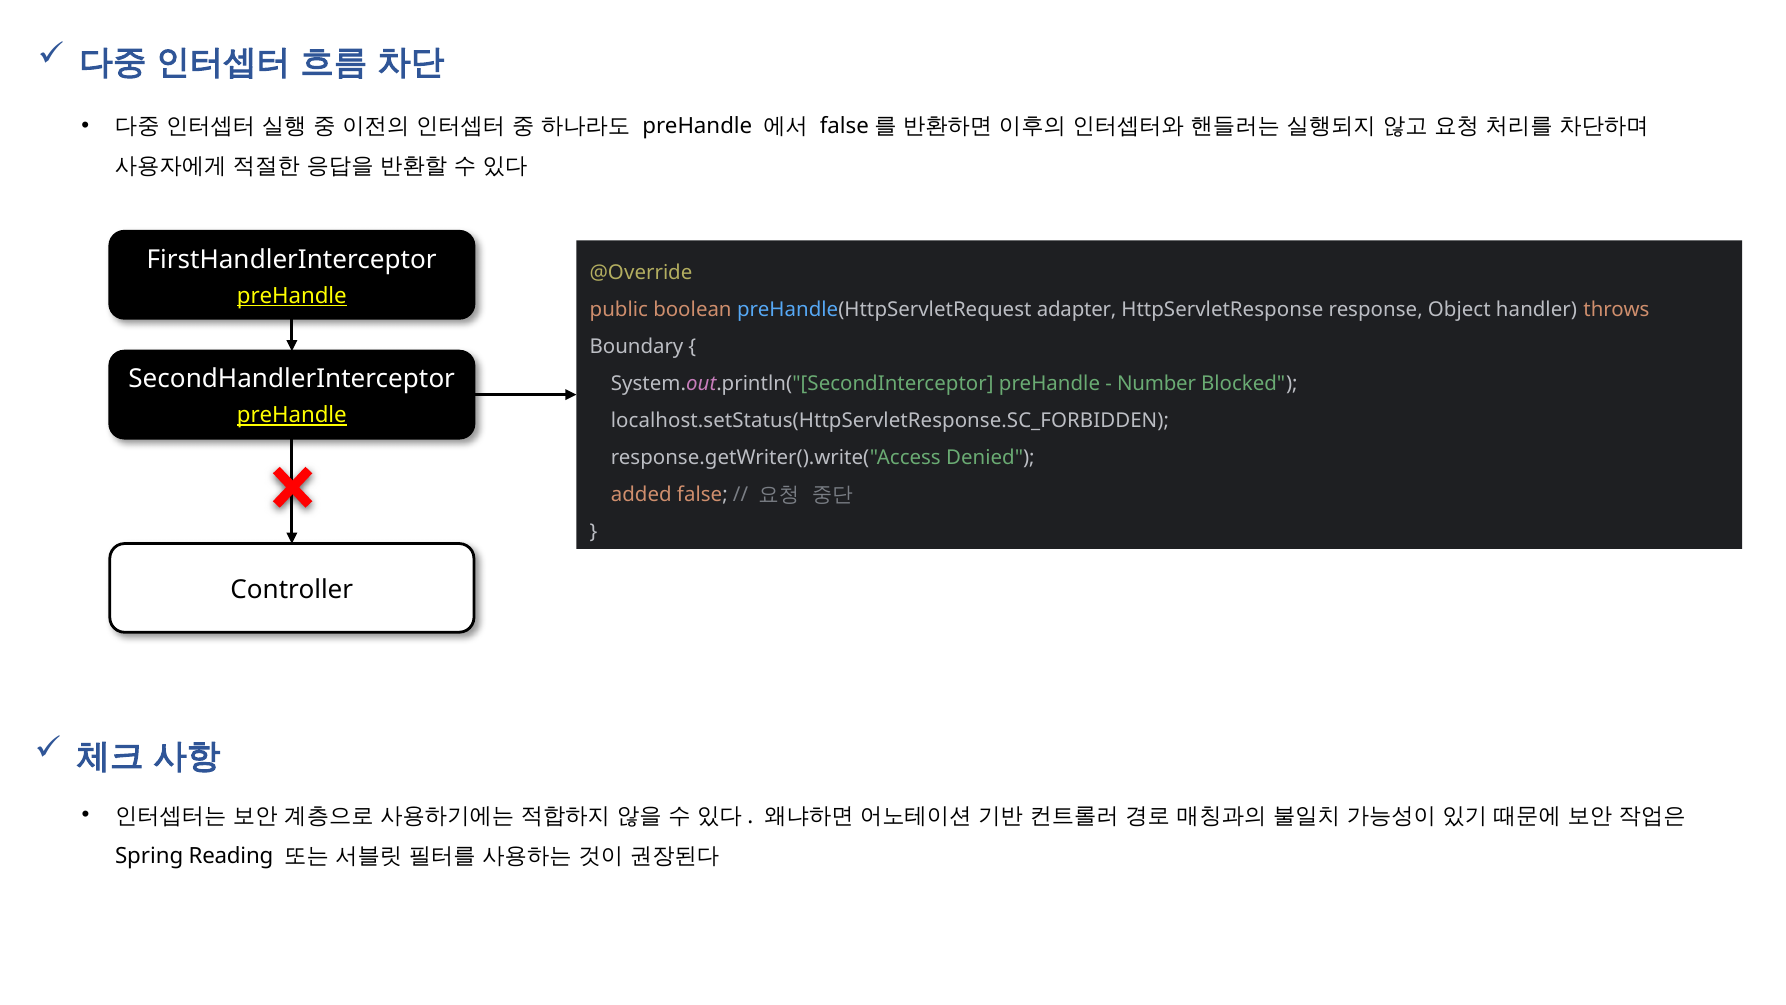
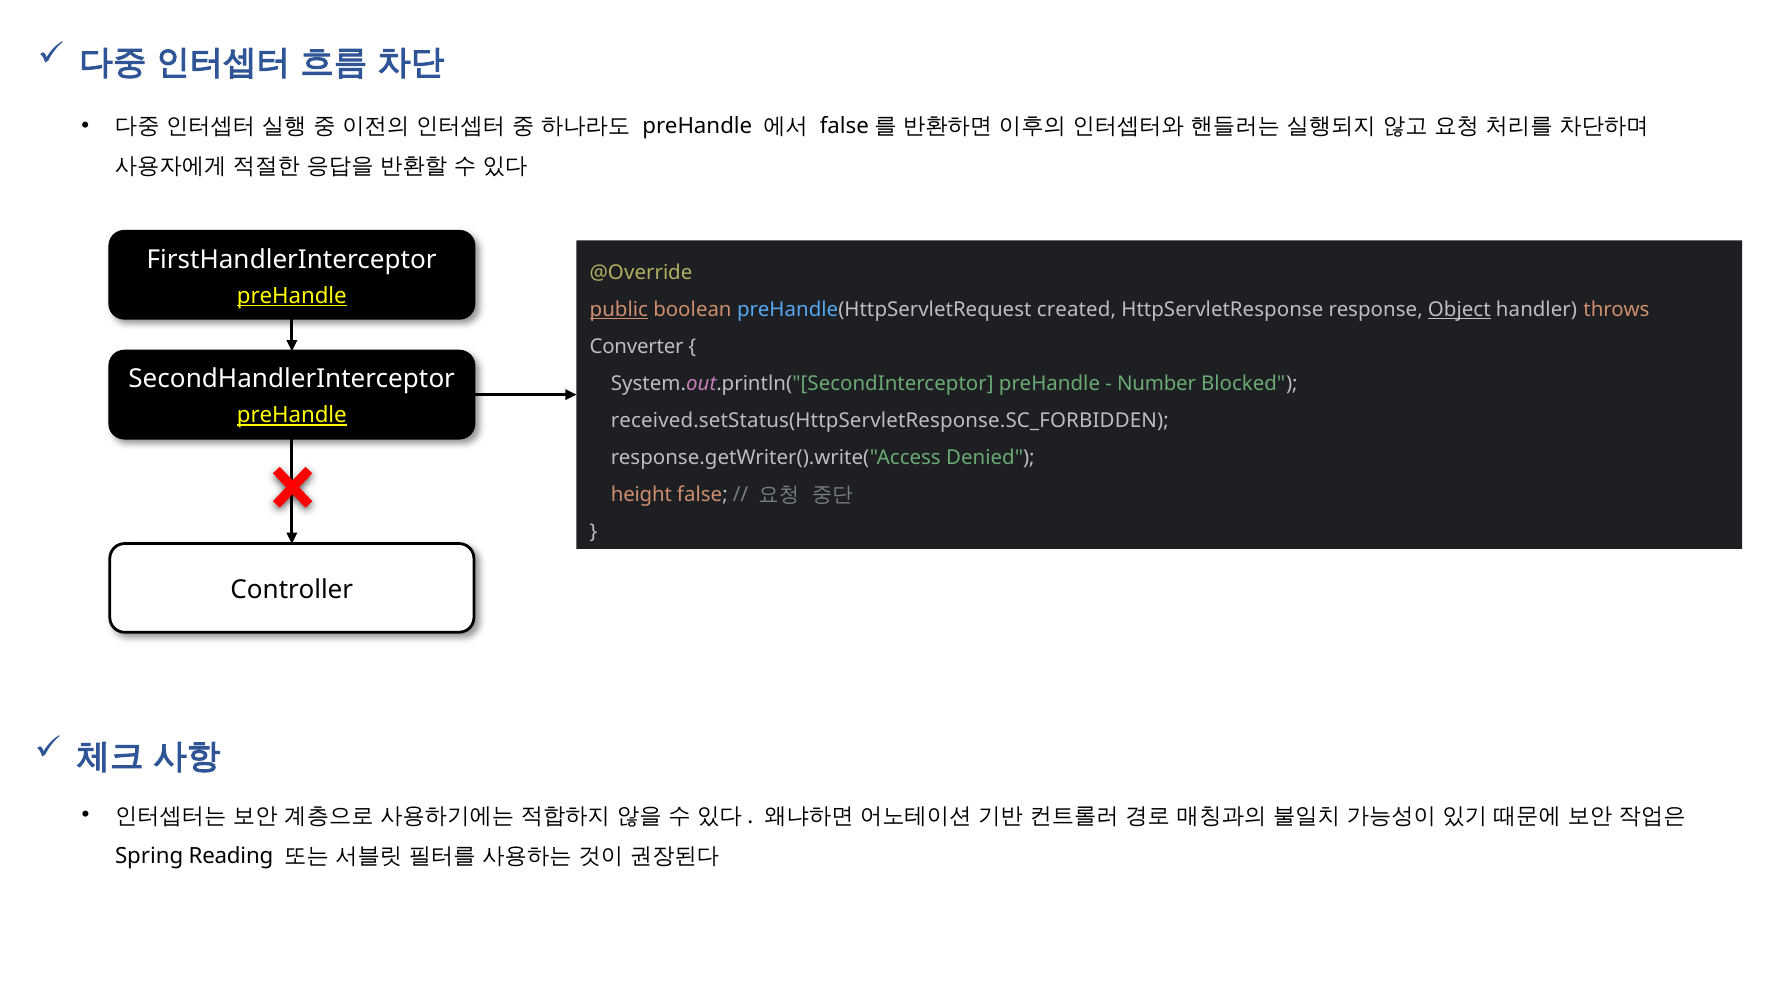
public underline: none -> present
adapter: adapter -> created
Object underline: none -> present
Boundary: Boundary -> Converter
localhost.setStatus(HttpServletResponse.SC_FORBIDDEN: localhost.setStatus(HttpServletResponse.SC_FORBIDDEN -> received.setStatus(HttpServletResponse.SC_FORBIDDEN
added: added -> height
